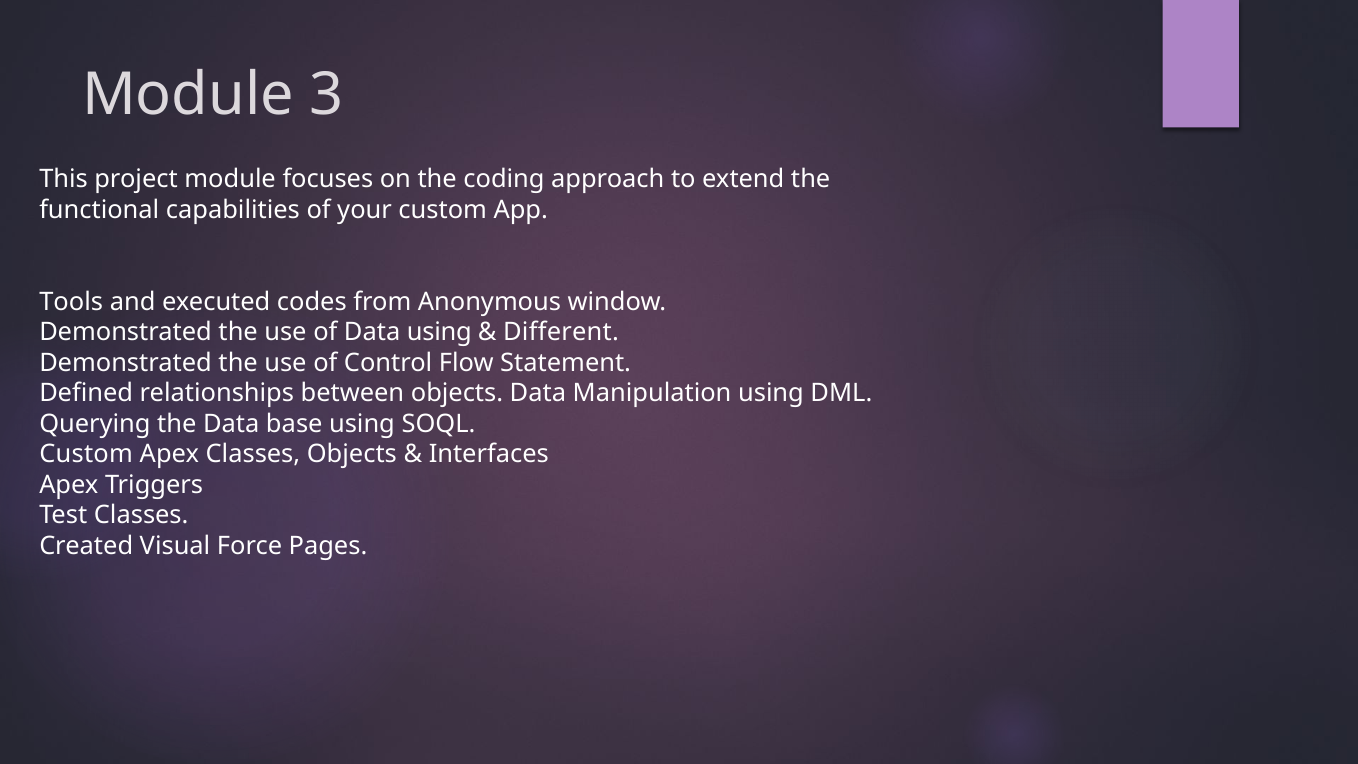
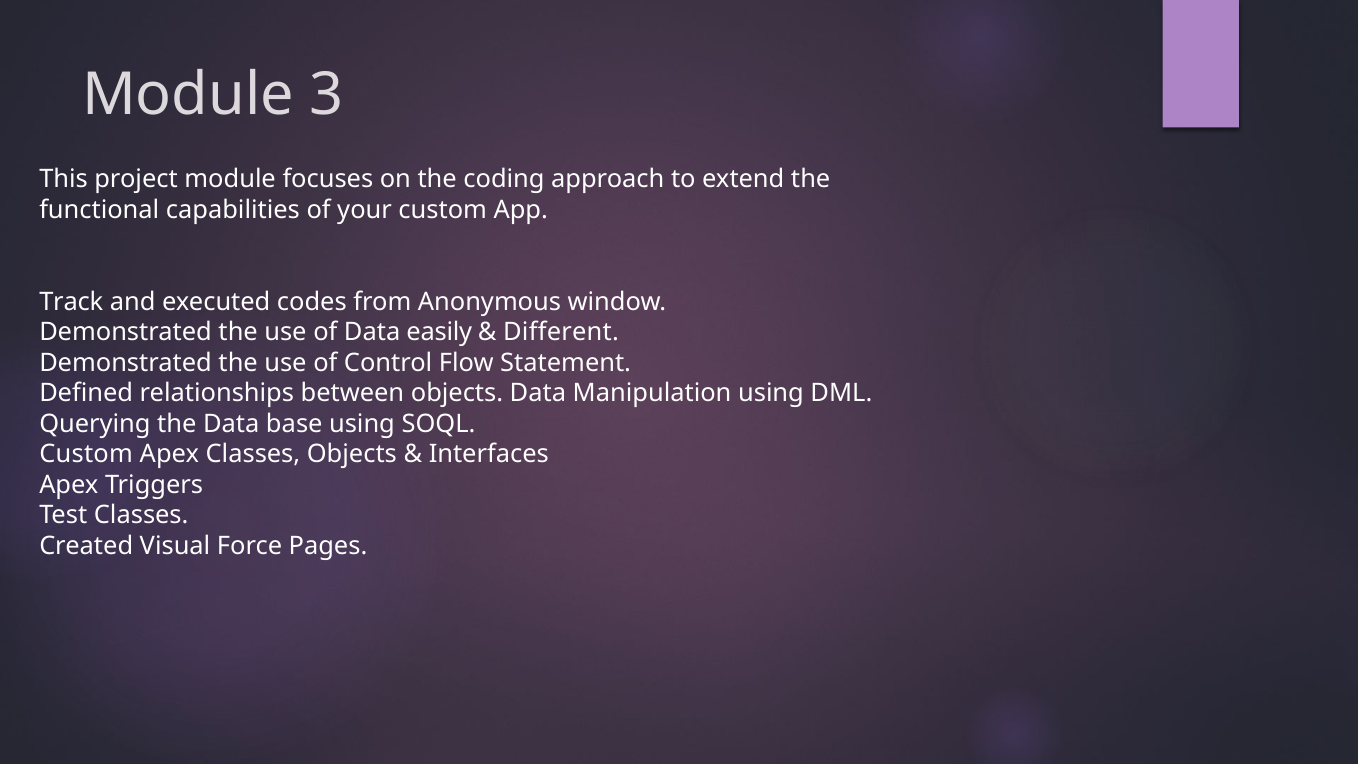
Tools: Tools -> Track
Data using: using -> easily
